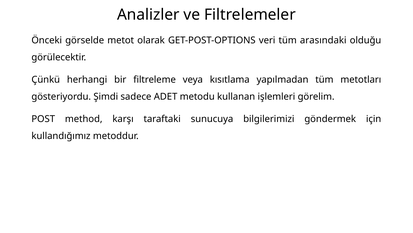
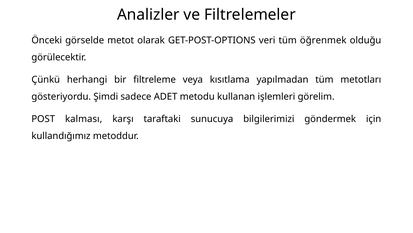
arasındaki: arasındaki -> öğrenmek
method: method -> kalması
